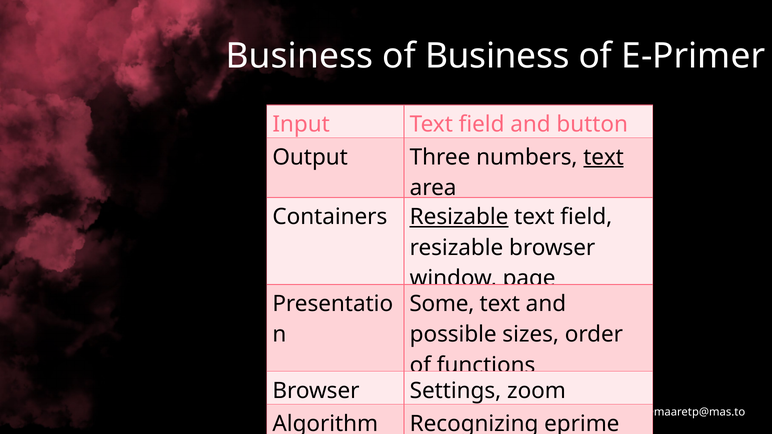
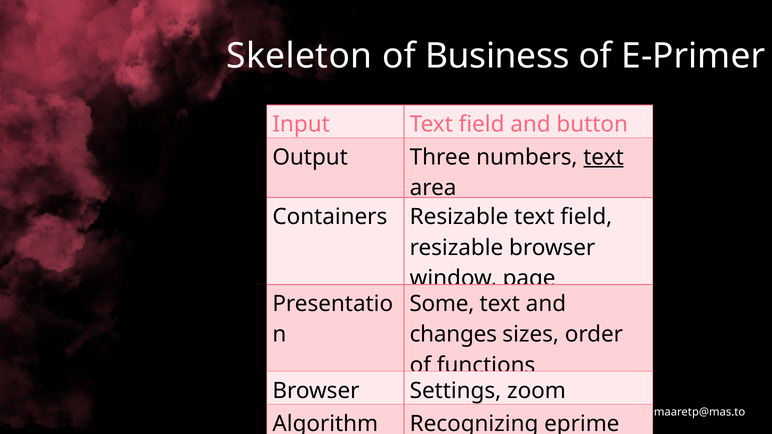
Business at (299, 56): Business -> Skeleton
Resizable at (459, 217) underline: present -> none
possible: possible -> changes
